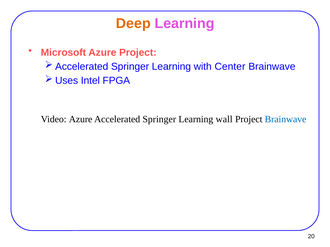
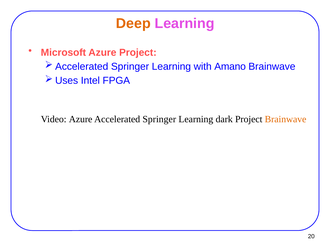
Center: Center -> Amano
wall: wall -> dark
Brainwave at (286, 119) colour: blue -> orange
